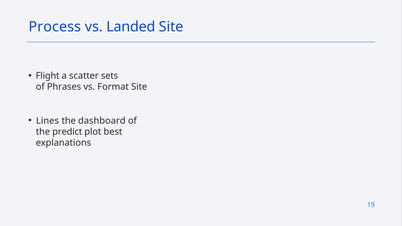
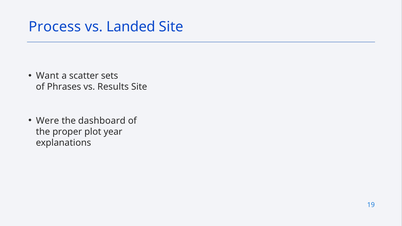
Flight: Flight -> Want
Format: Format -> Results
Lines: Lines -> Were
predict: predict -> proper
best: best -> year
